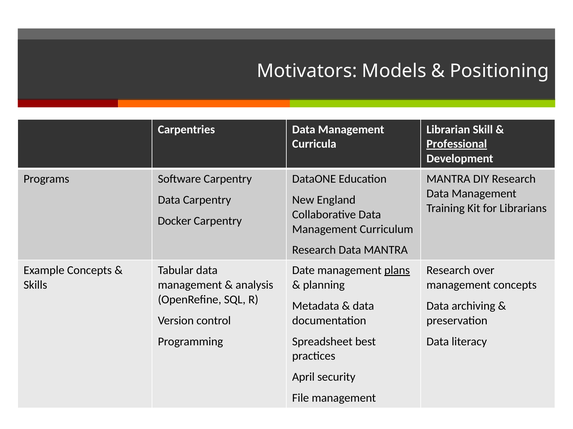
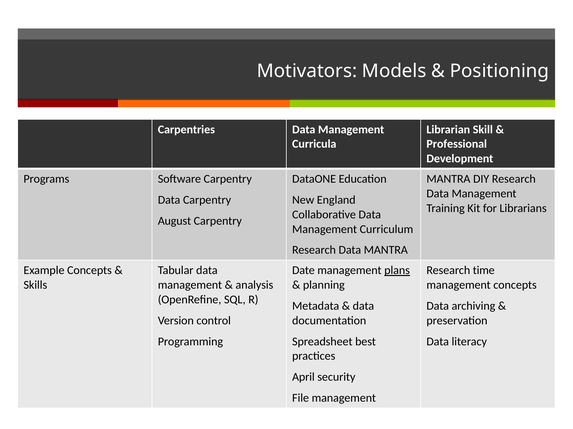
Professional underline: present -> none
Docker: Docker -> August
over: over -> time
